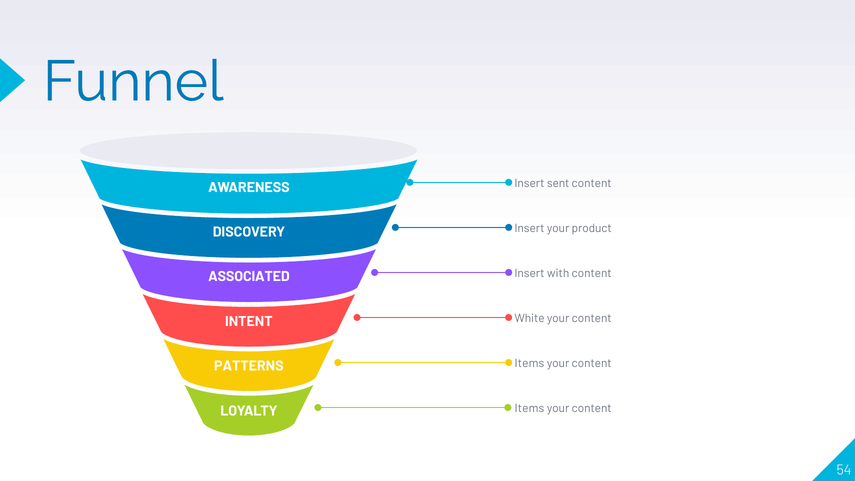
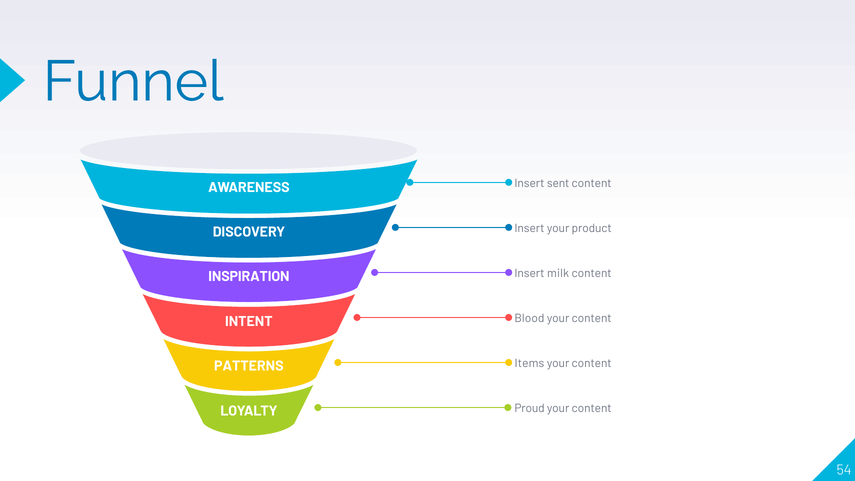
with: with -> milk
ASSOCIATED: ASSOCIATED -> INSPIRATION
White: White -> Blood
Items at (529, 408): Items -> Proud
